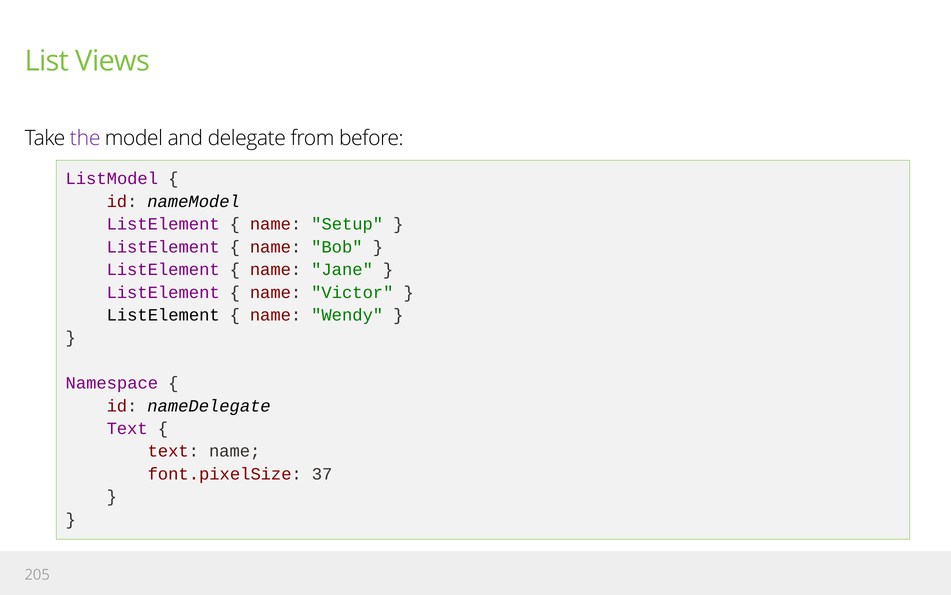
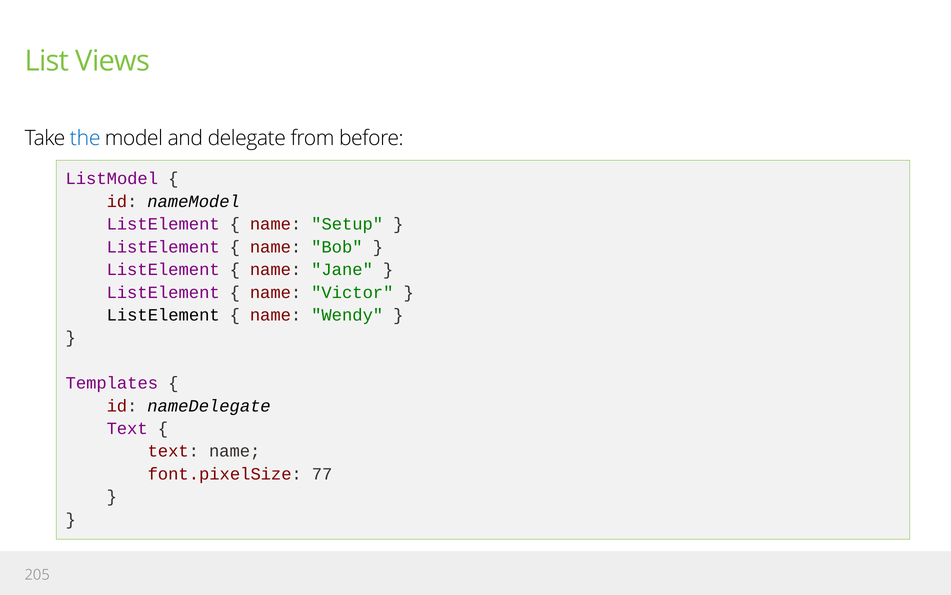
the colour: purple -> blue
Namespace: Namespace -> Templates
37: 37 -> 77
